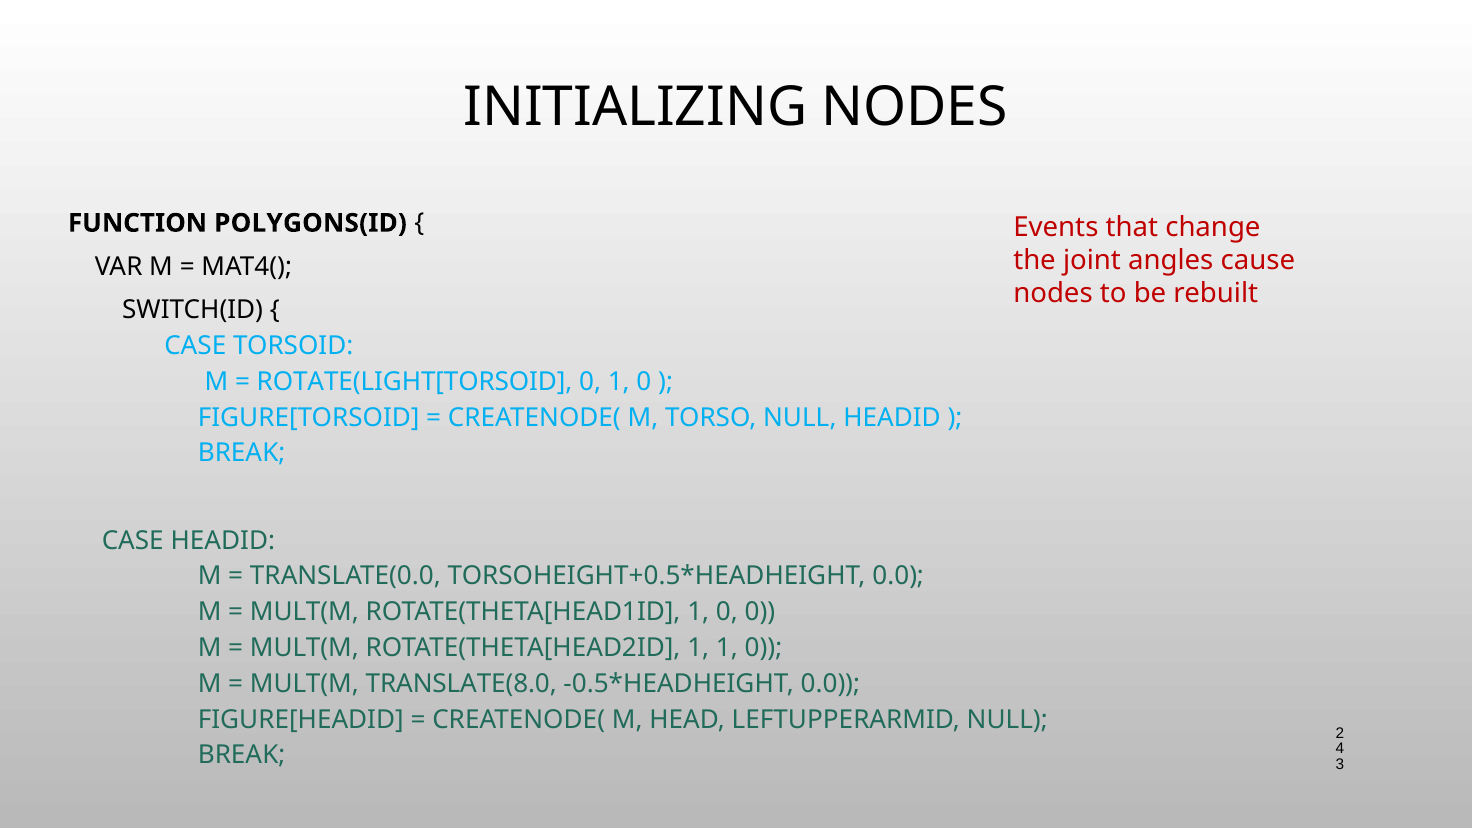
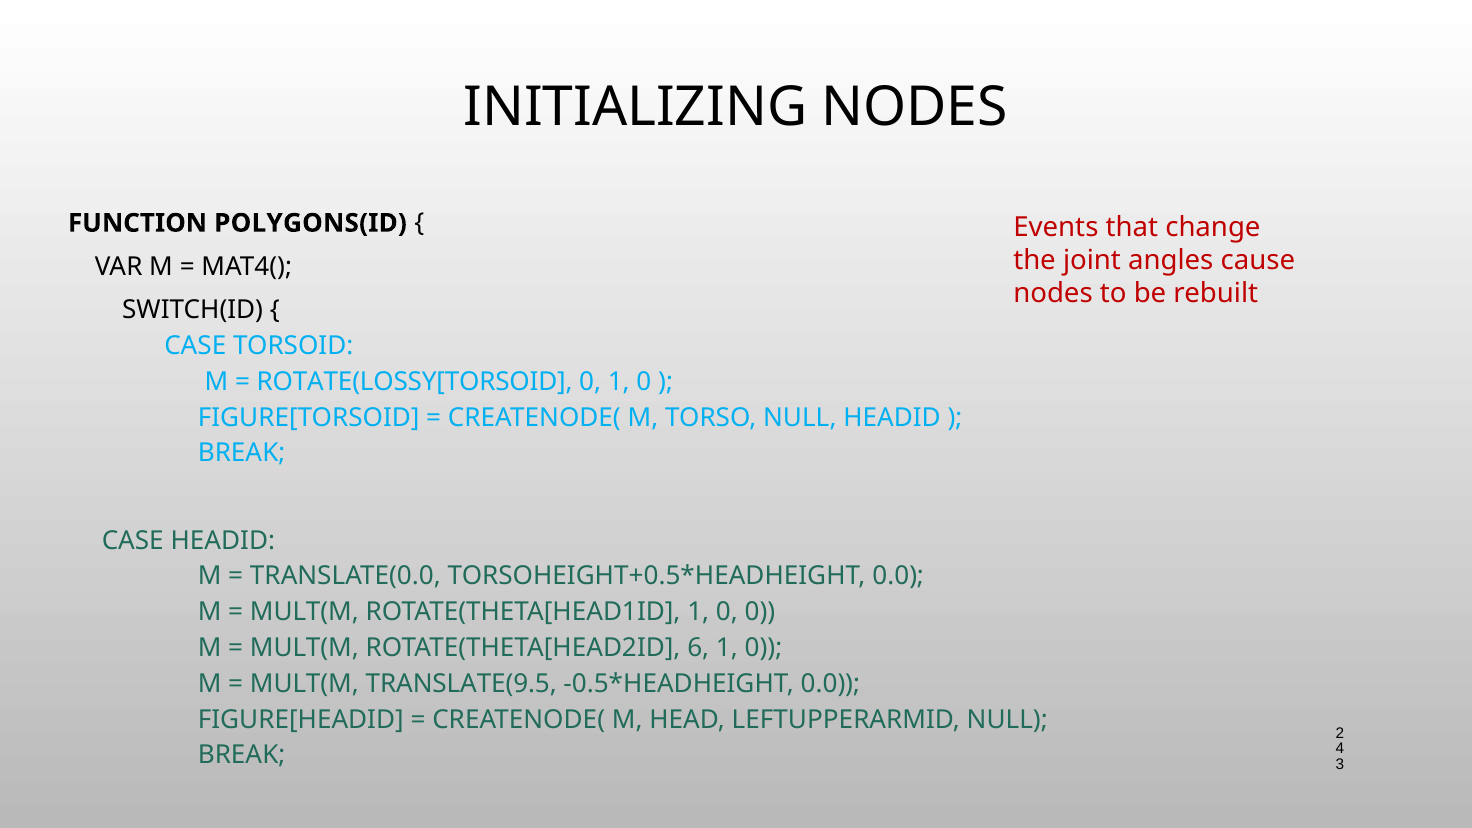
ROTATE(LIGHT[TORSOID: ROTATE(LIGHT[TORSOID -> ROTATE(LOSSY[TORSOID
ROTATE(THETA[HEAD2ID 1: 1 -> 6
TRANSLATE(8.0: TRANSLATE(8.0 -> TRANSLATE(9.5
